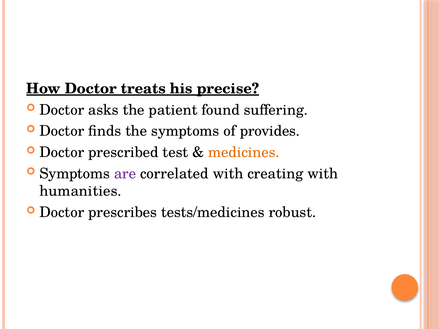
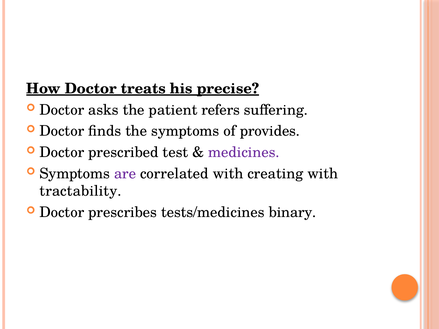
found: found -> refers
medicines colour: orange -> purple
humanities: humanities -> tractability
robust: robust -> binary
